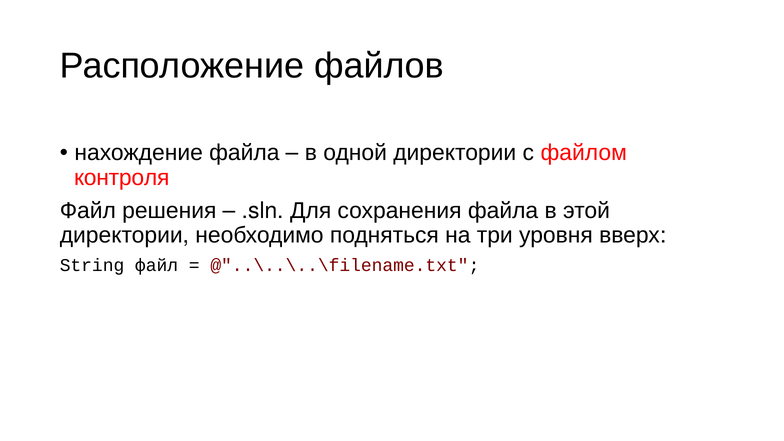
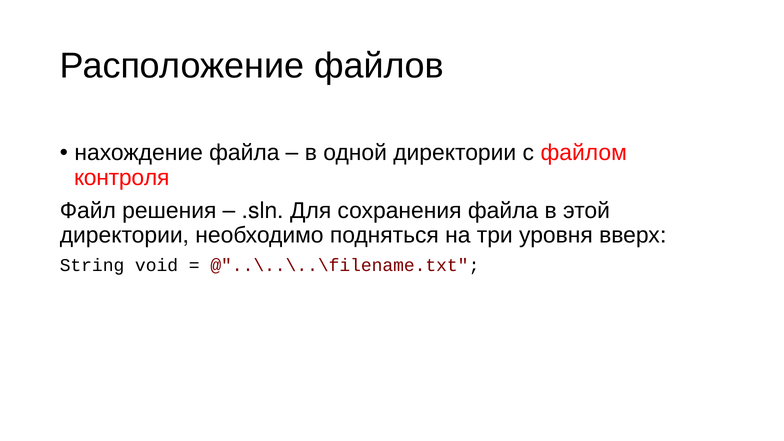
String файл: файл -> void
